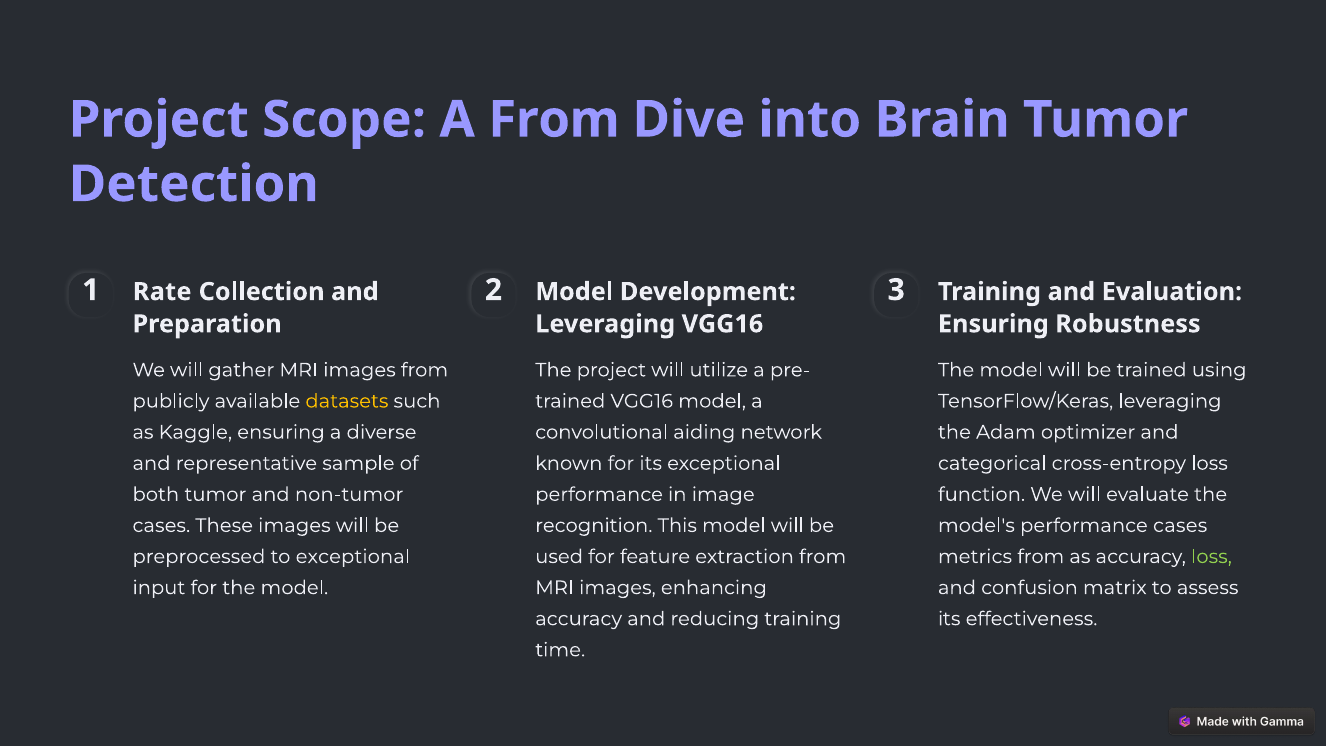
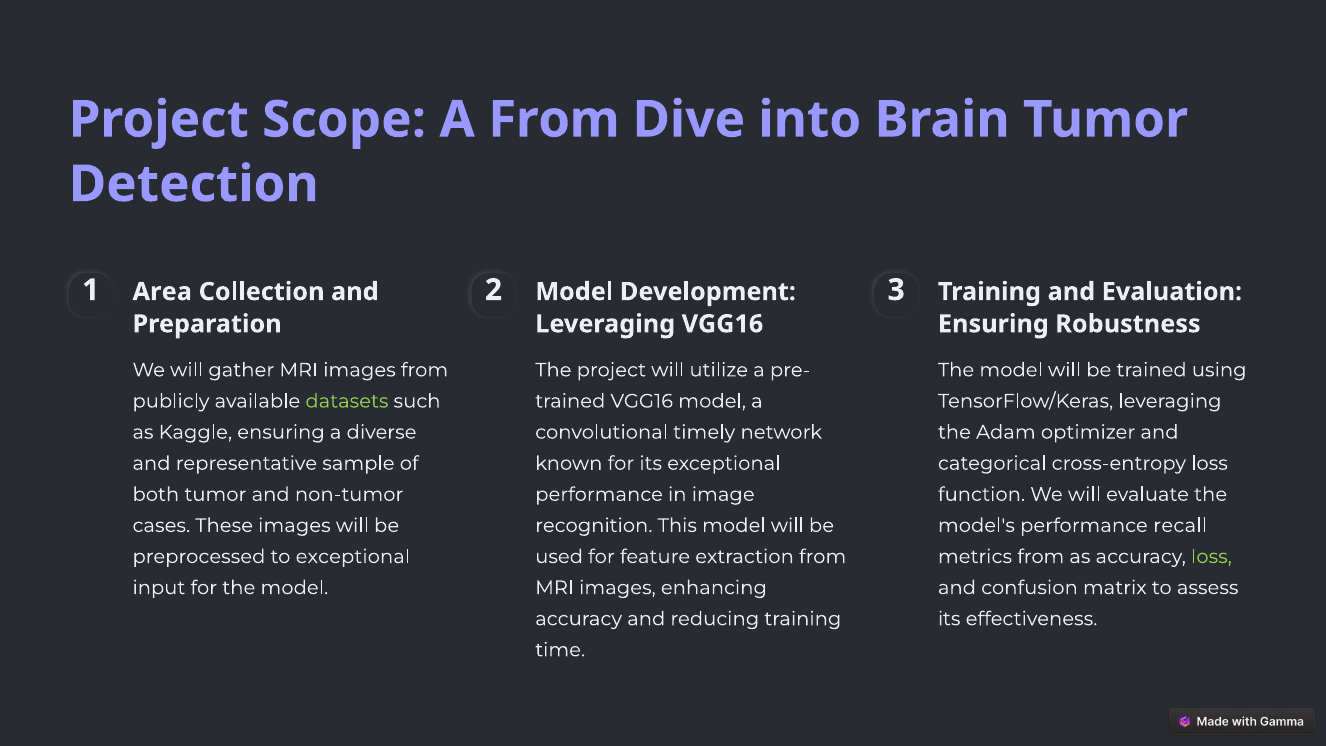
Rate: Rate -> Area
datasets colour: yellow -> light green
aiding: aiding -> timely
performance cases: cases -> recall
